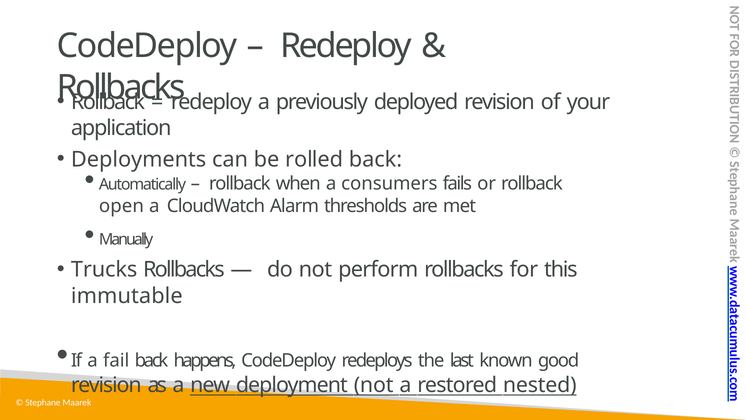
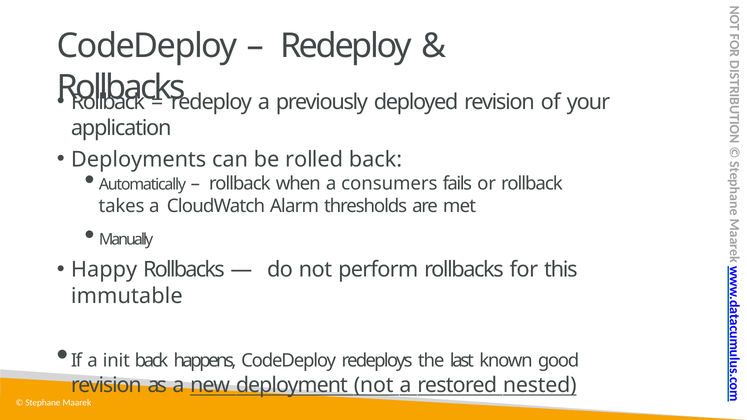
open: open -> takes
Trucks: Trucks -> Happy
fail: fail -> init
